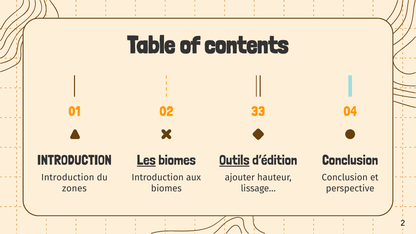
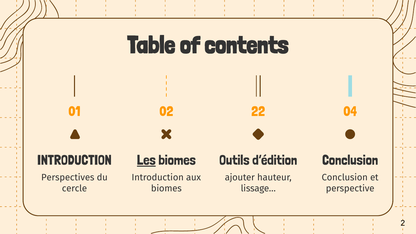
33: 33 -> 22
Outils underline: present -> none
Introduction at (68, 177): Introduction -> Perspectives
zones: zones -> cercle
